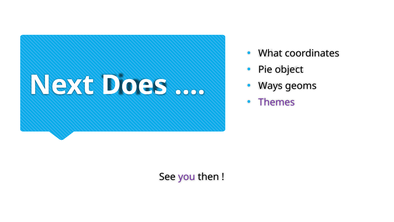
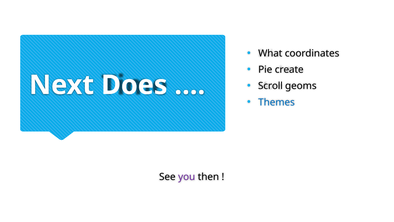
object: object -> create
Ways: Ways -> Scroll
Themes colour: purple -> blue
